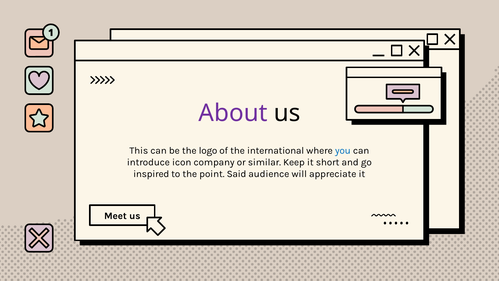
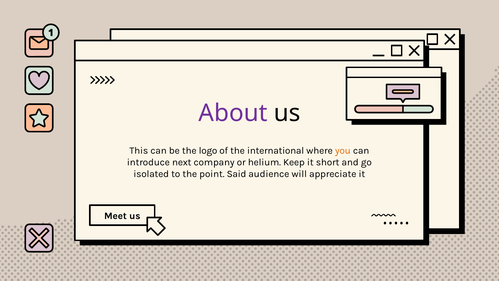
you colour: blue -> orange
icon: icon -> next
similar: similar -> helium
inspired: inspired -> isolated
